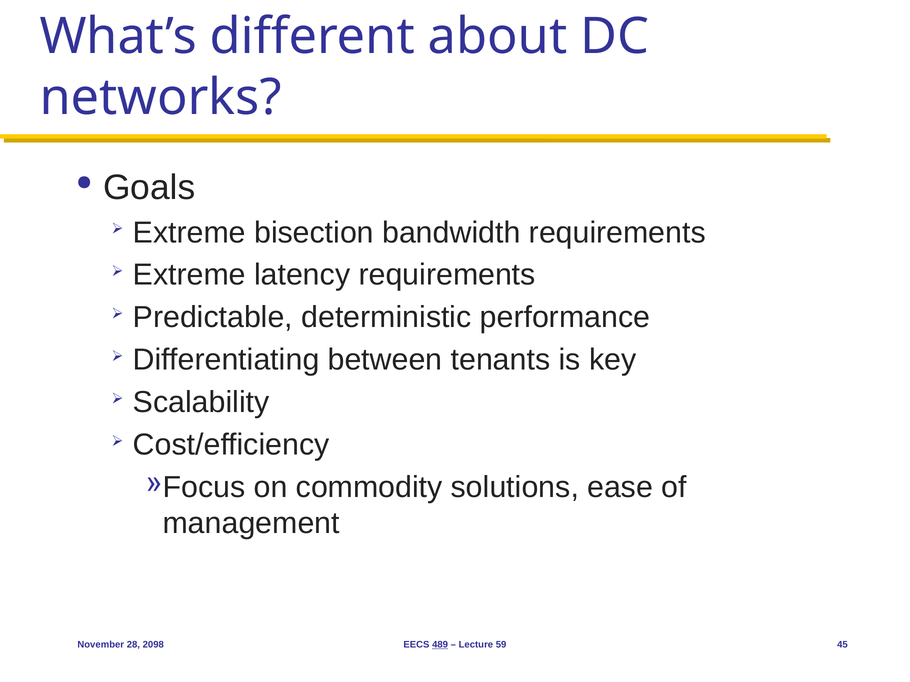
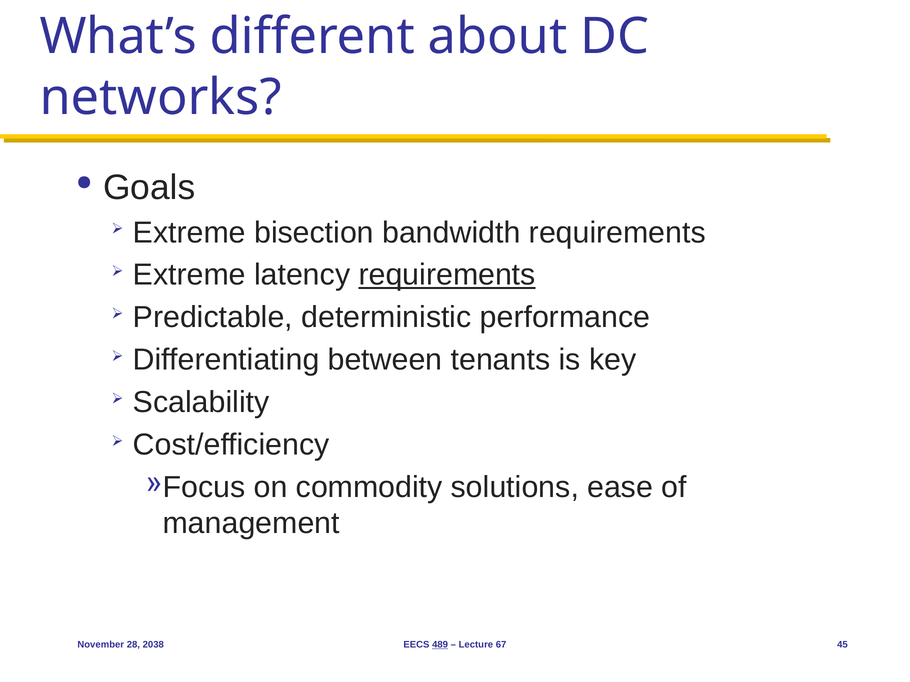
requirements at (447, 275) underline: none -> present
2098: 2098 -> 2038
59: 59 -> 67
